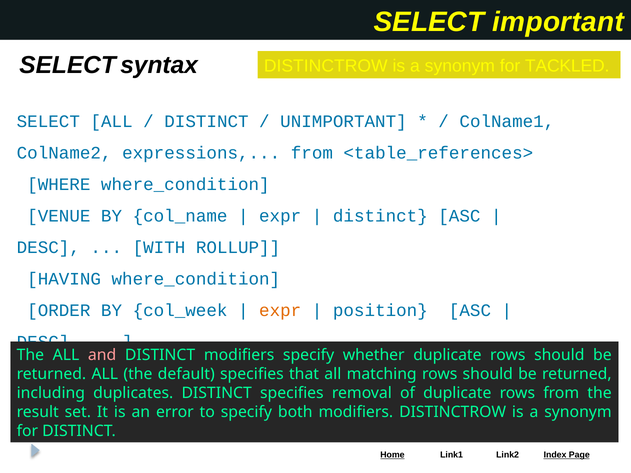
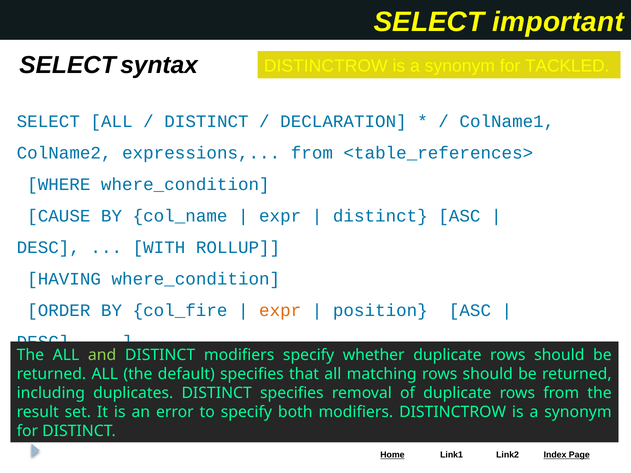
UNIMPORTANT: UNIMPORTANT -> DECLARATION
VENUE: VENUE -> CAUSE
col_week: col_week -> col_fire
and colour: pink -> light green
